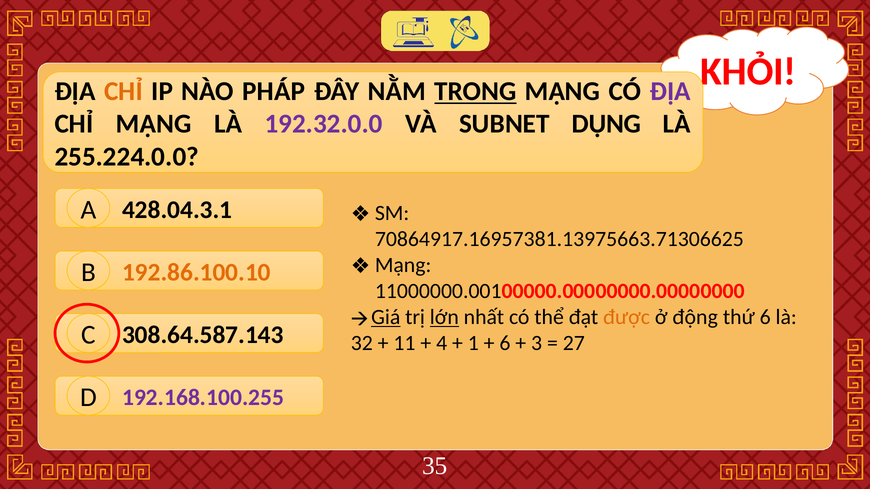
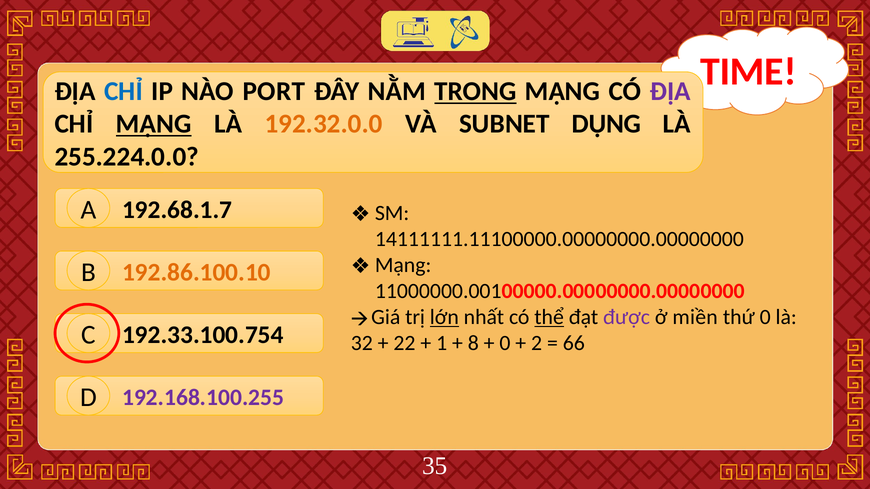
KHỎI: KHỎI -> TIME
CHỈ at (123, 91) colour: orange -> blue
PHÁP: PHÁP -> PORT
MẠNG at (154, 124) underline: none -> present
192.32.0.0 colour: purple -> orange
428.04.3.1: 428.04.3.1 -> 192.68.1.7
70864917.16957381.13975663.71306625: 70864917.16957381.13975663.71306625 -> 14111111.11100000.00000000.00000000
Giá underline: present -> none
thể underline: none -> present
được colour: orange -> purple
động: động -> miền
thứ 6: 6 -> 0
308.64.587.143: 308.64.587.143 -> 192.33.100.754
11: 11 -> 22
4: 4 -> 1
1: 1 -> 8
6 at (505, 344): 6 -> 0
3: 3 -> 2
27: 27 -> 66
